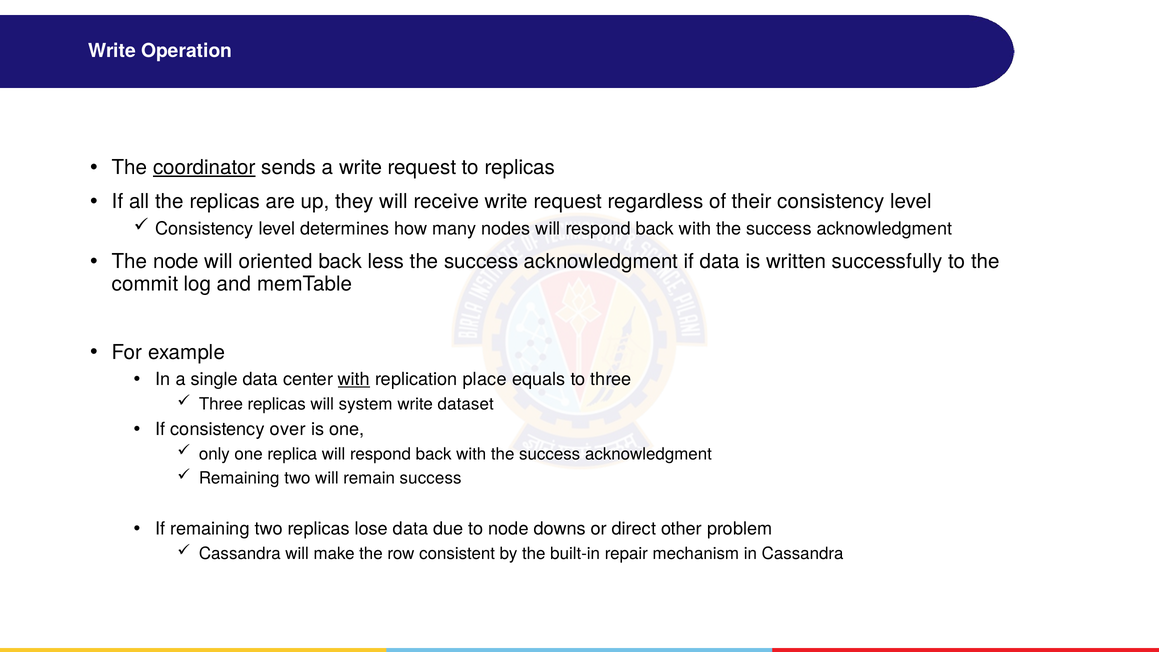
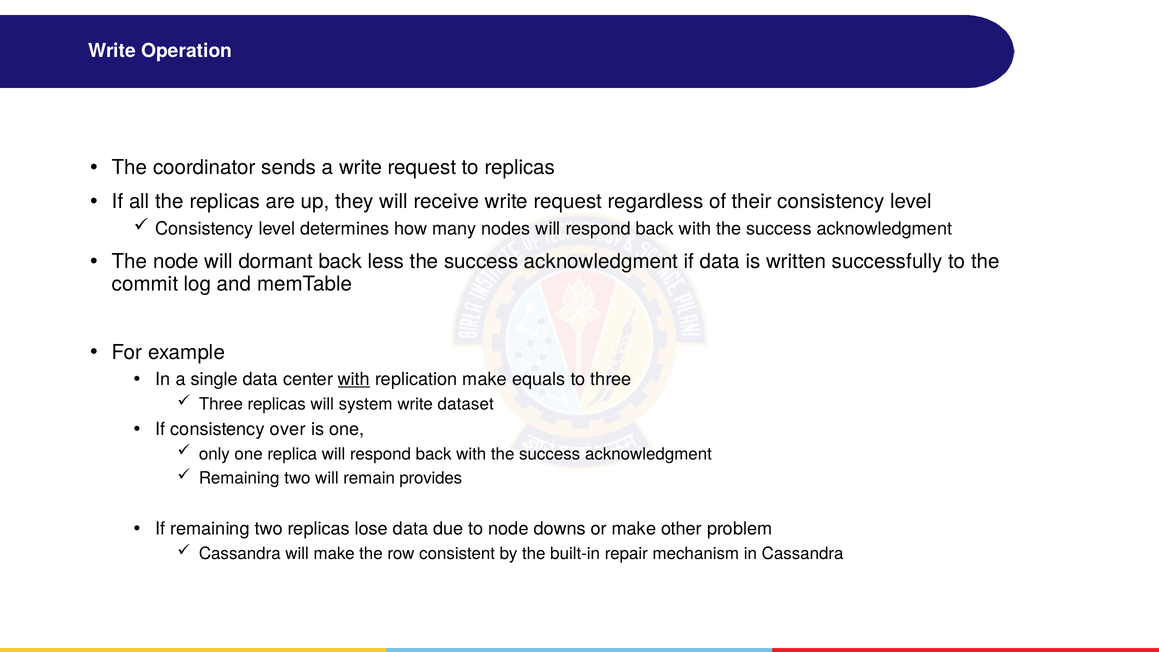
coordinator underline: present -> none
oriented: oriented -> dormant
replication place: place -> make
remain success: success -> provides
or direct: direct -> make
